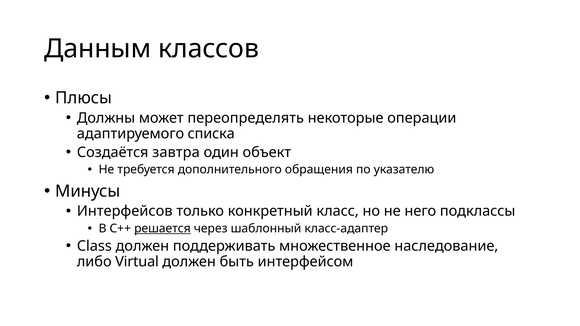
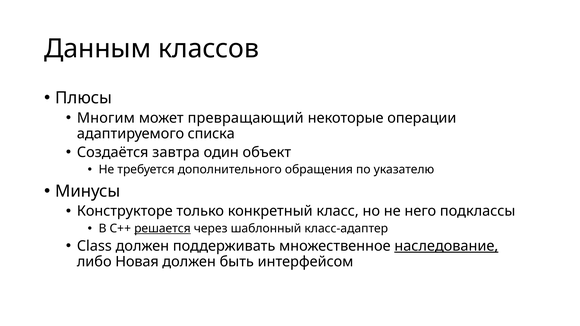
Должны: Должны -> Многим
переопределять: переопределять -> превращающий
Интерфейсов: Интерфейсов -> Конструкторе
наследование underline: none -> present
Virtual: Virtual -> Новая
